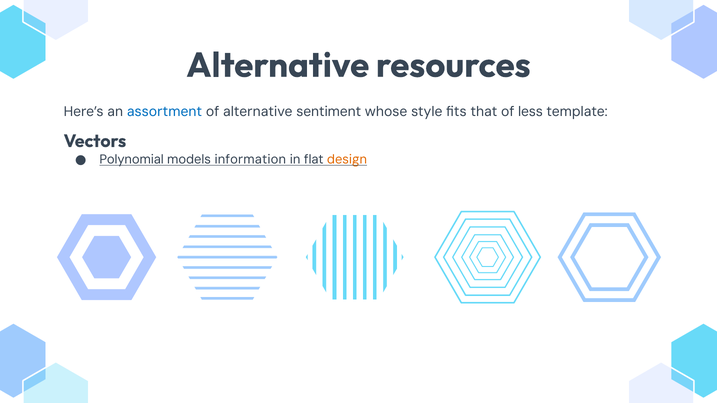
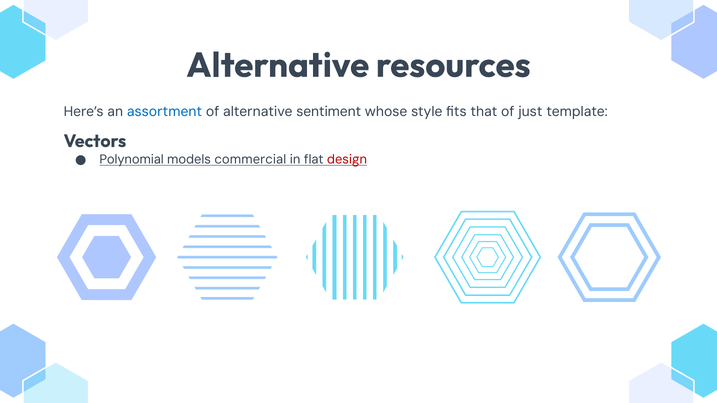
less: less -> just
information: information -> commercial
design colour: orange -> red
